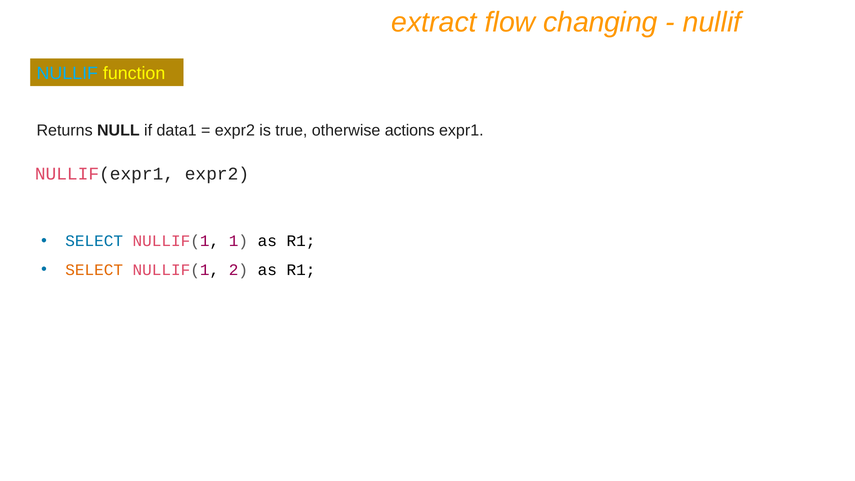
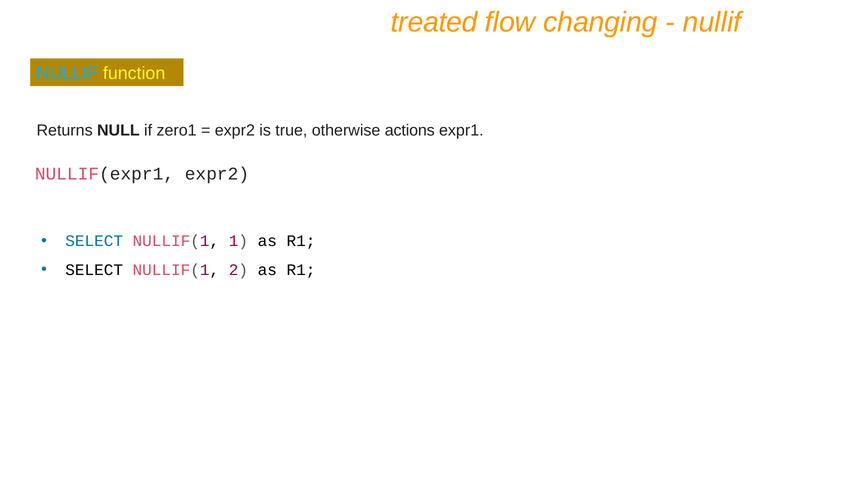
extract: extract -> treated
data1: data1 -> zero1
SELECT at (94, 270) colour: orange -> black
